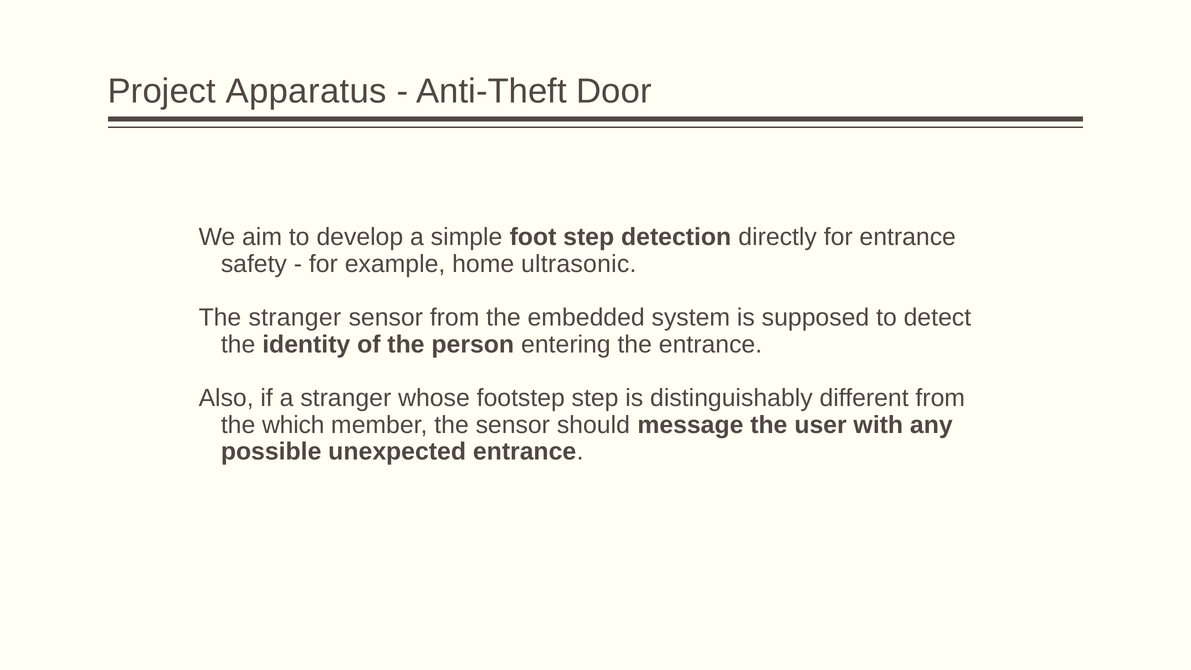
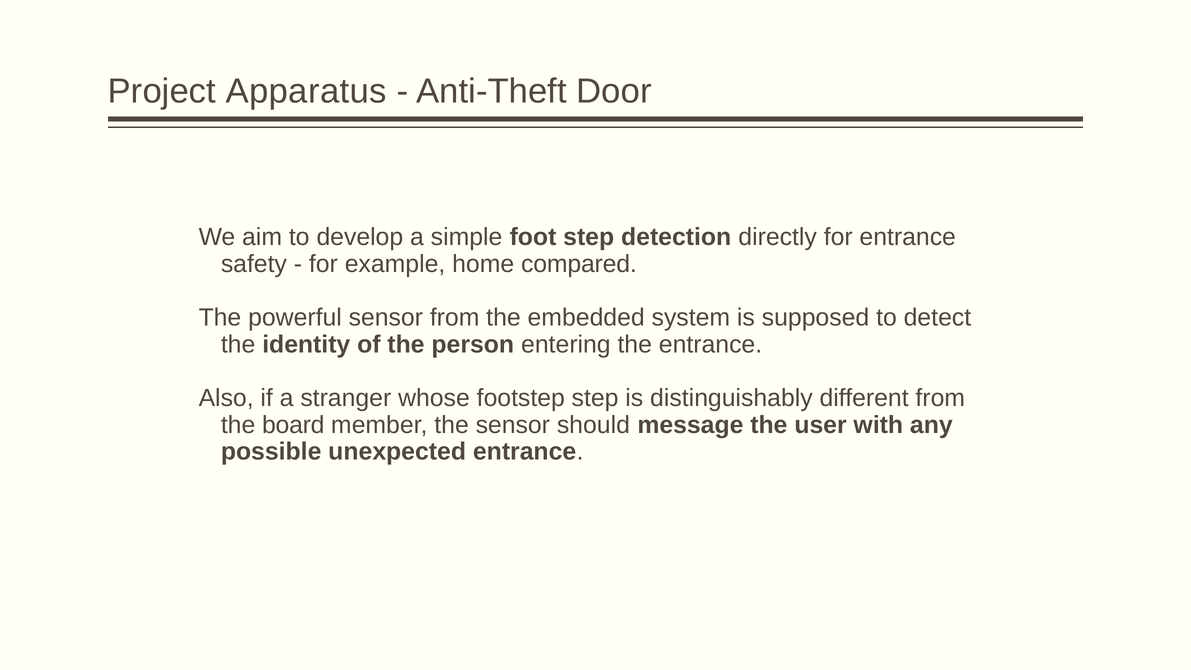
ultrasonic: ultrasonic -> compared
The stranger: stranger -> powerful
which: which -> board
